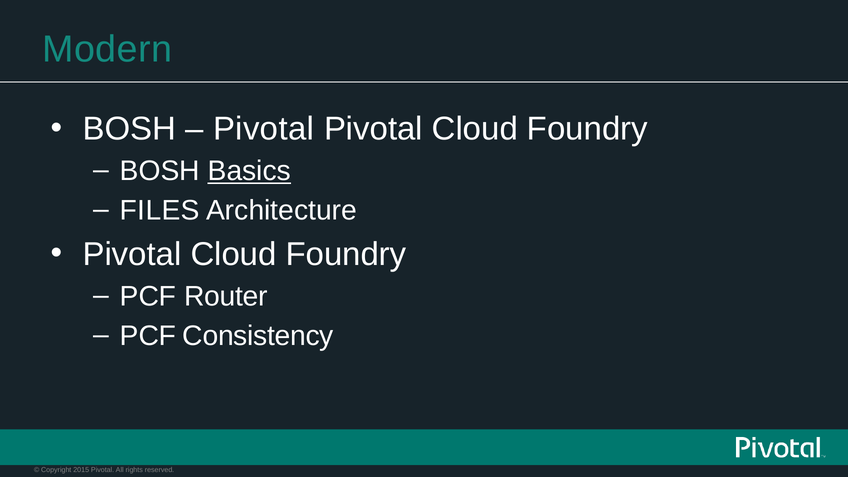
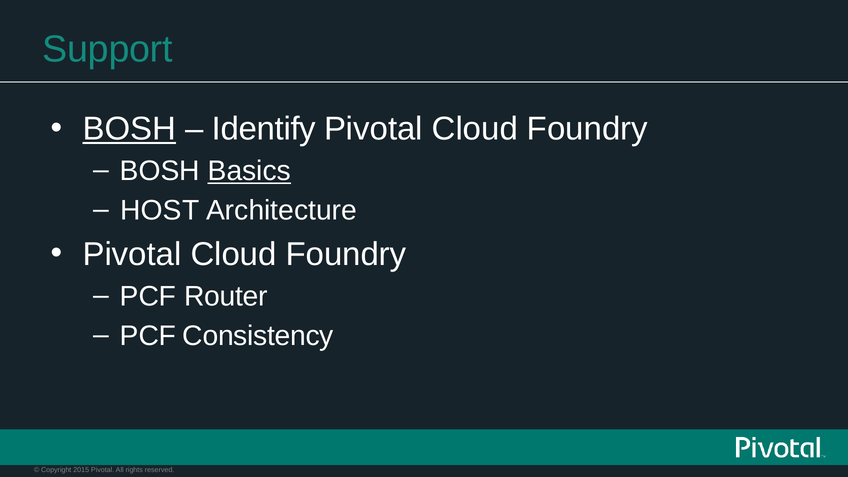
Modern: Modern -> Support
BOSH at (129, 129) underline: none -> present
Pivotal at (264, 129): Pivotal -> Identify
FILES: FILES -> HOST
